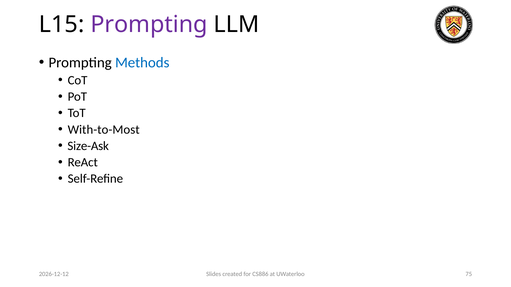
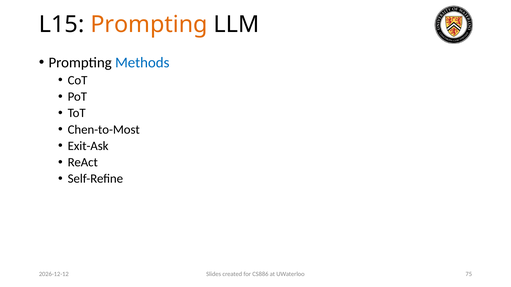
Prompting at (149, 24) colour: purple -> orange
With-to-Most: With-to-Most -> Chen-to-Most
Size-Ask: Size-Ask -> Exit-Ask
